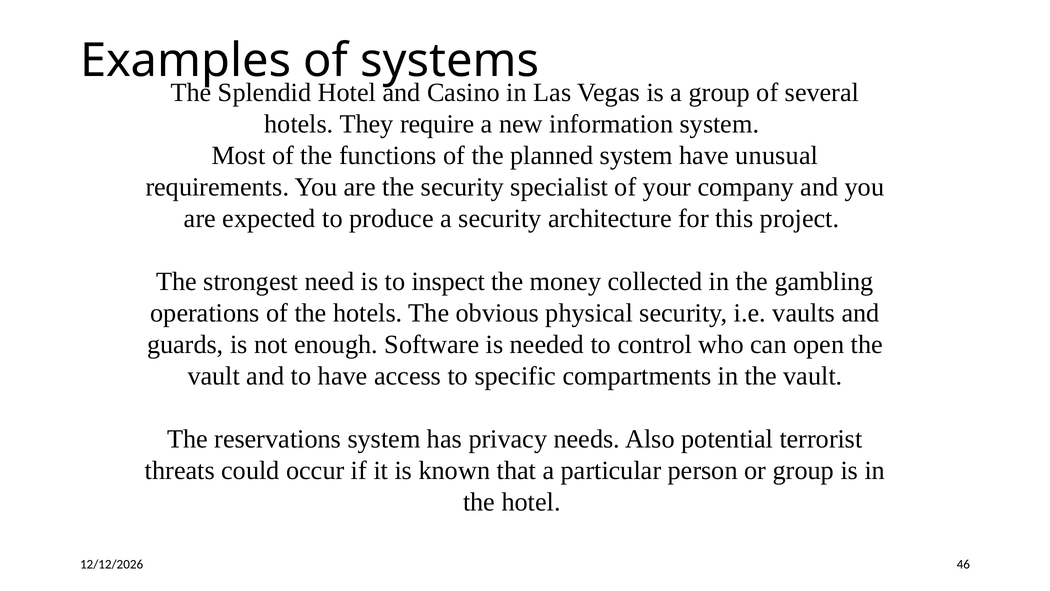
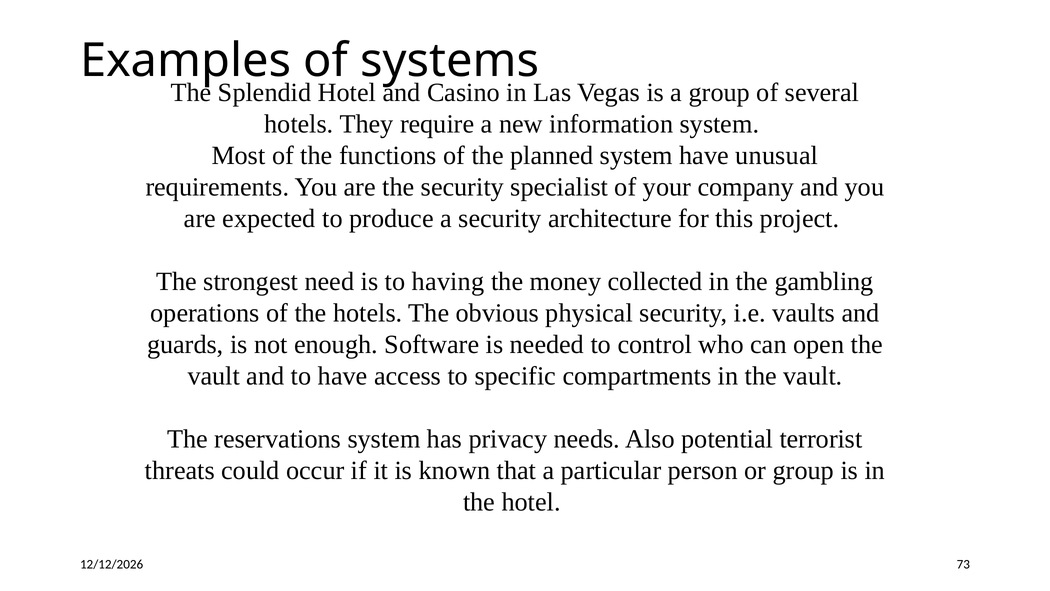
inspect: inspect -> having
46: 46 -> 73
